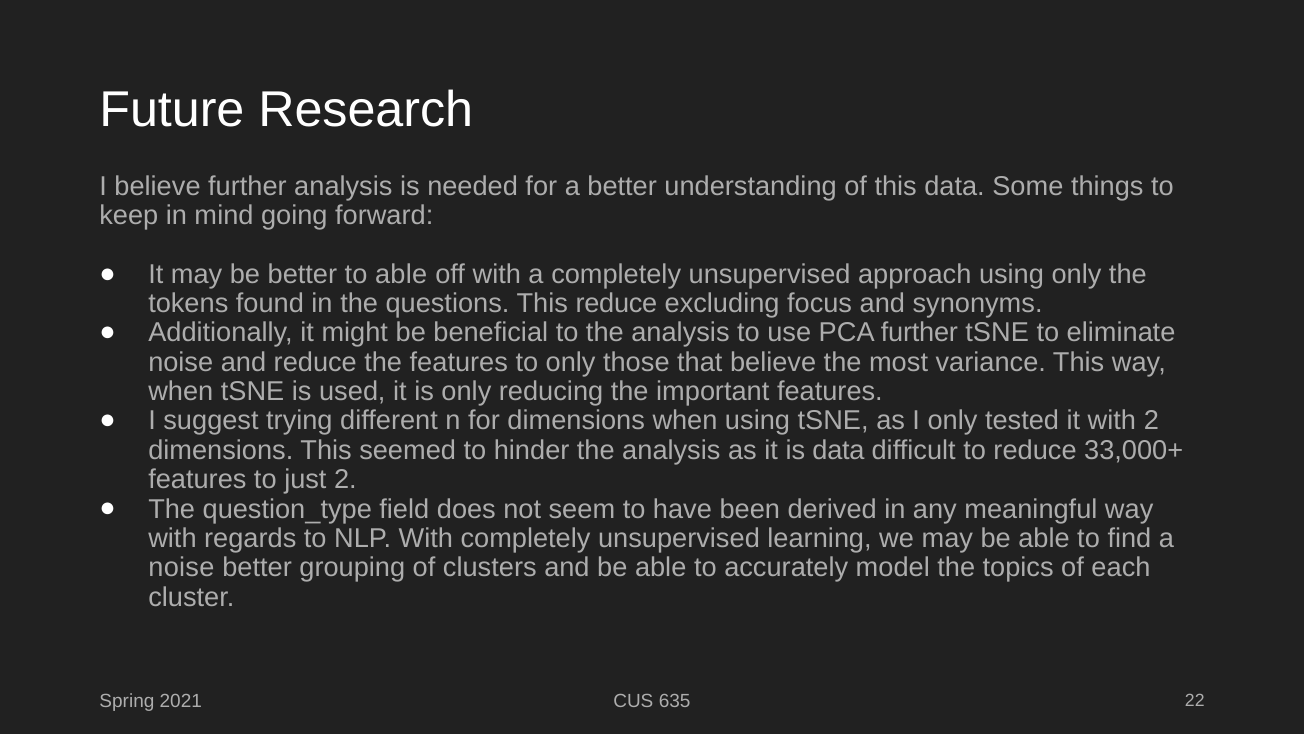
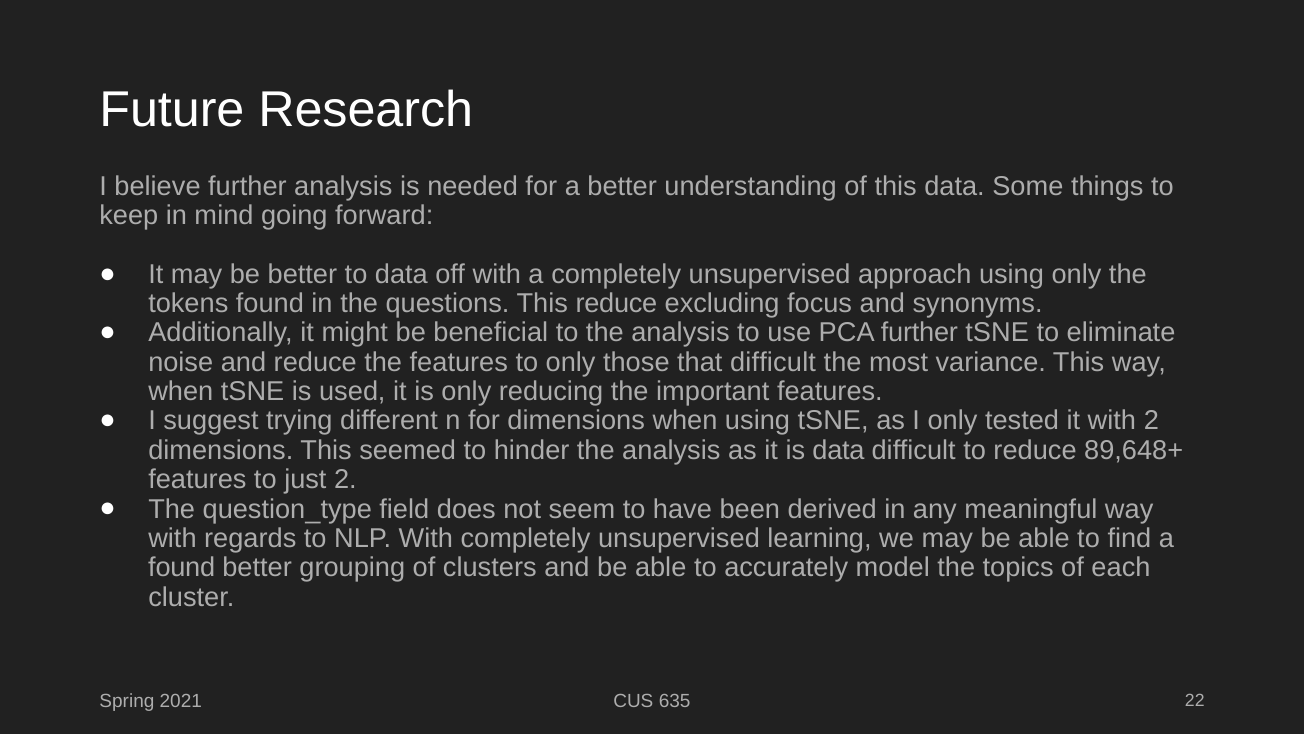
to able: able -> data
that believe: believe -> difficult
33,000+: 33,000+ -> 89,648+
noise at (181, 567): noise -> found
